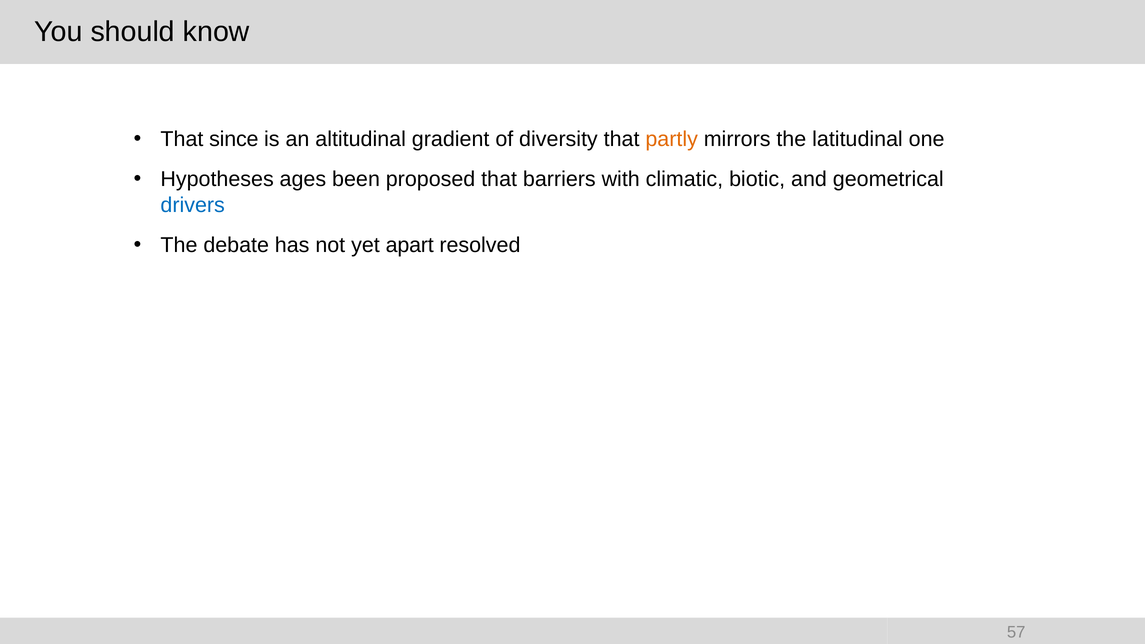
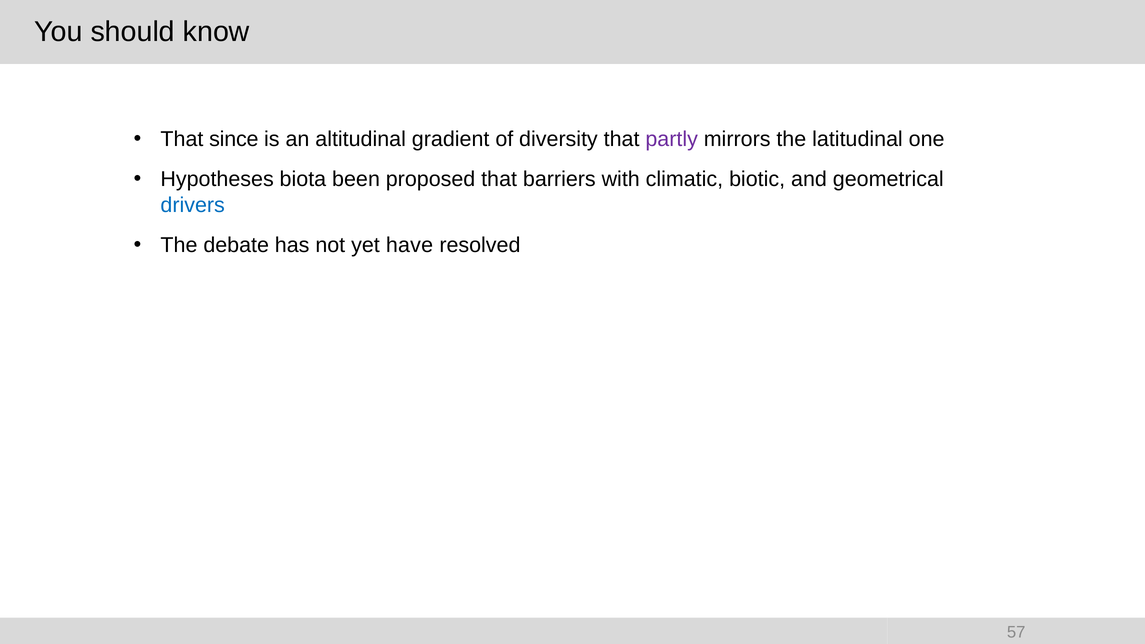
partly colour: orange -> purple
ages: ages -> biota
apart: apart -> have
